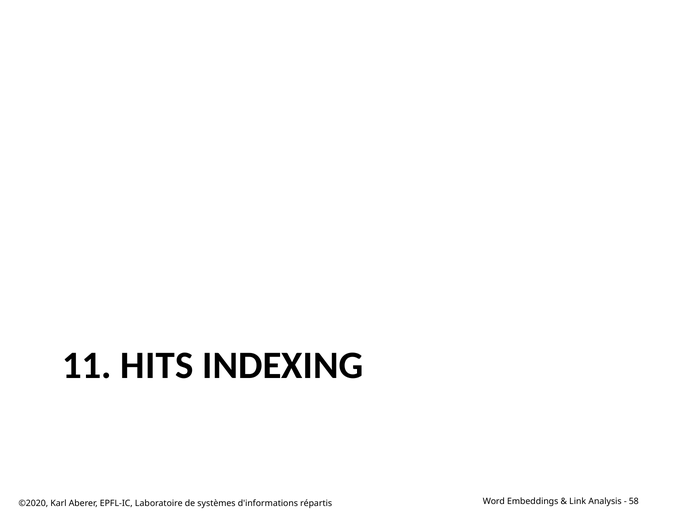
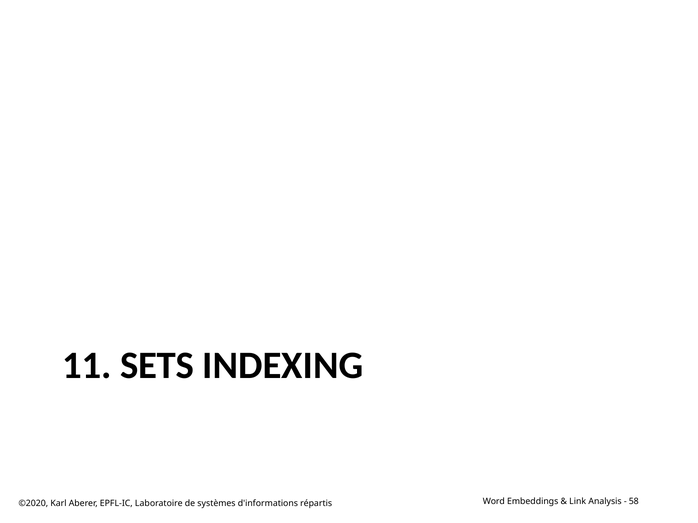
HITS: HITS -> SETS
